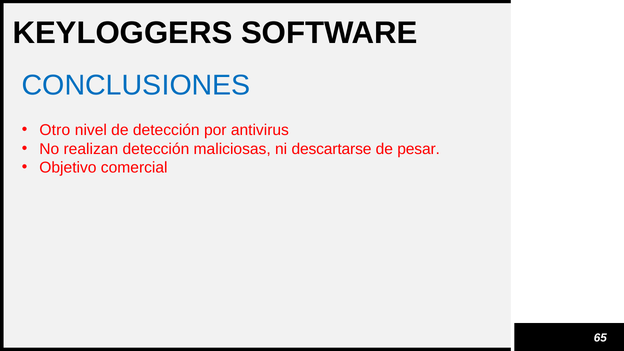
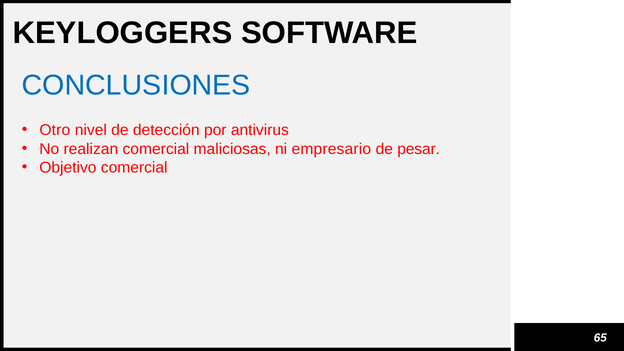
realizan detección: detección -> comercial
descartarse: descartarse -> empresario
